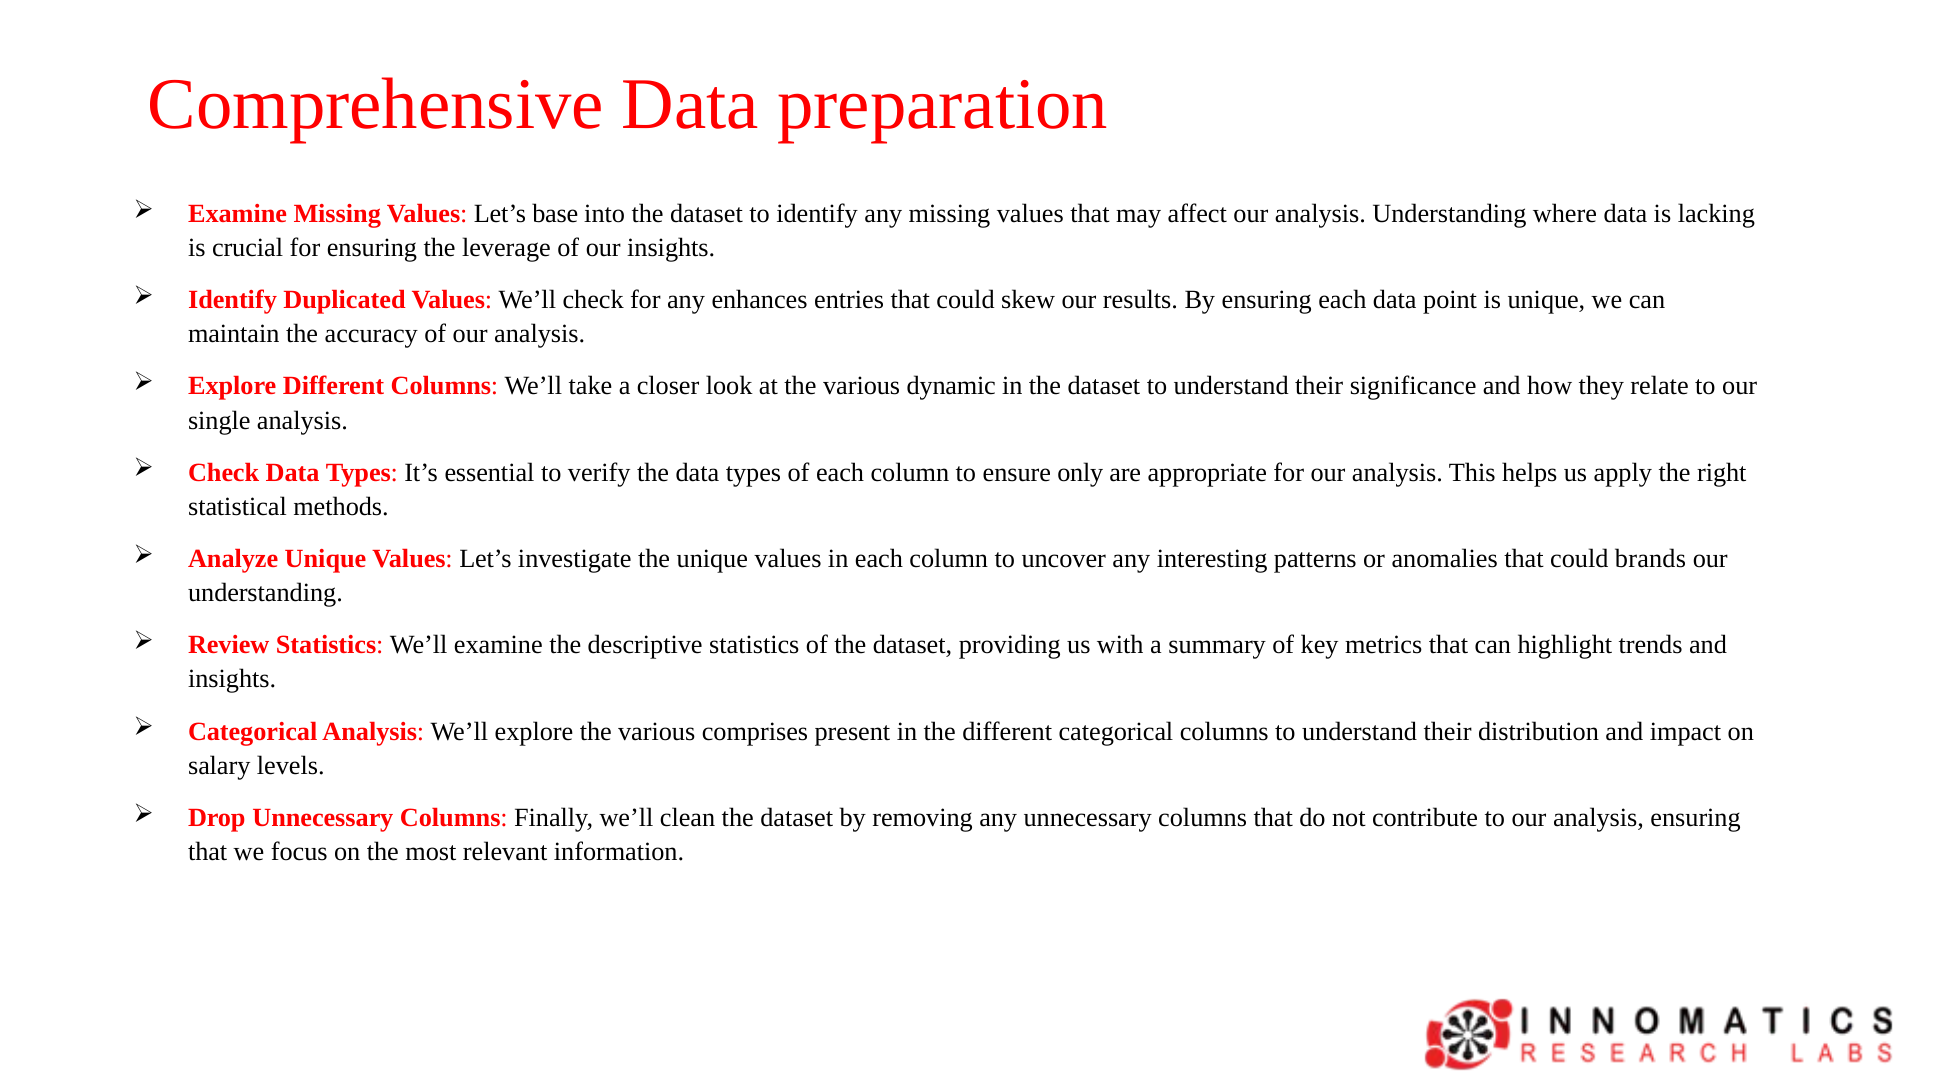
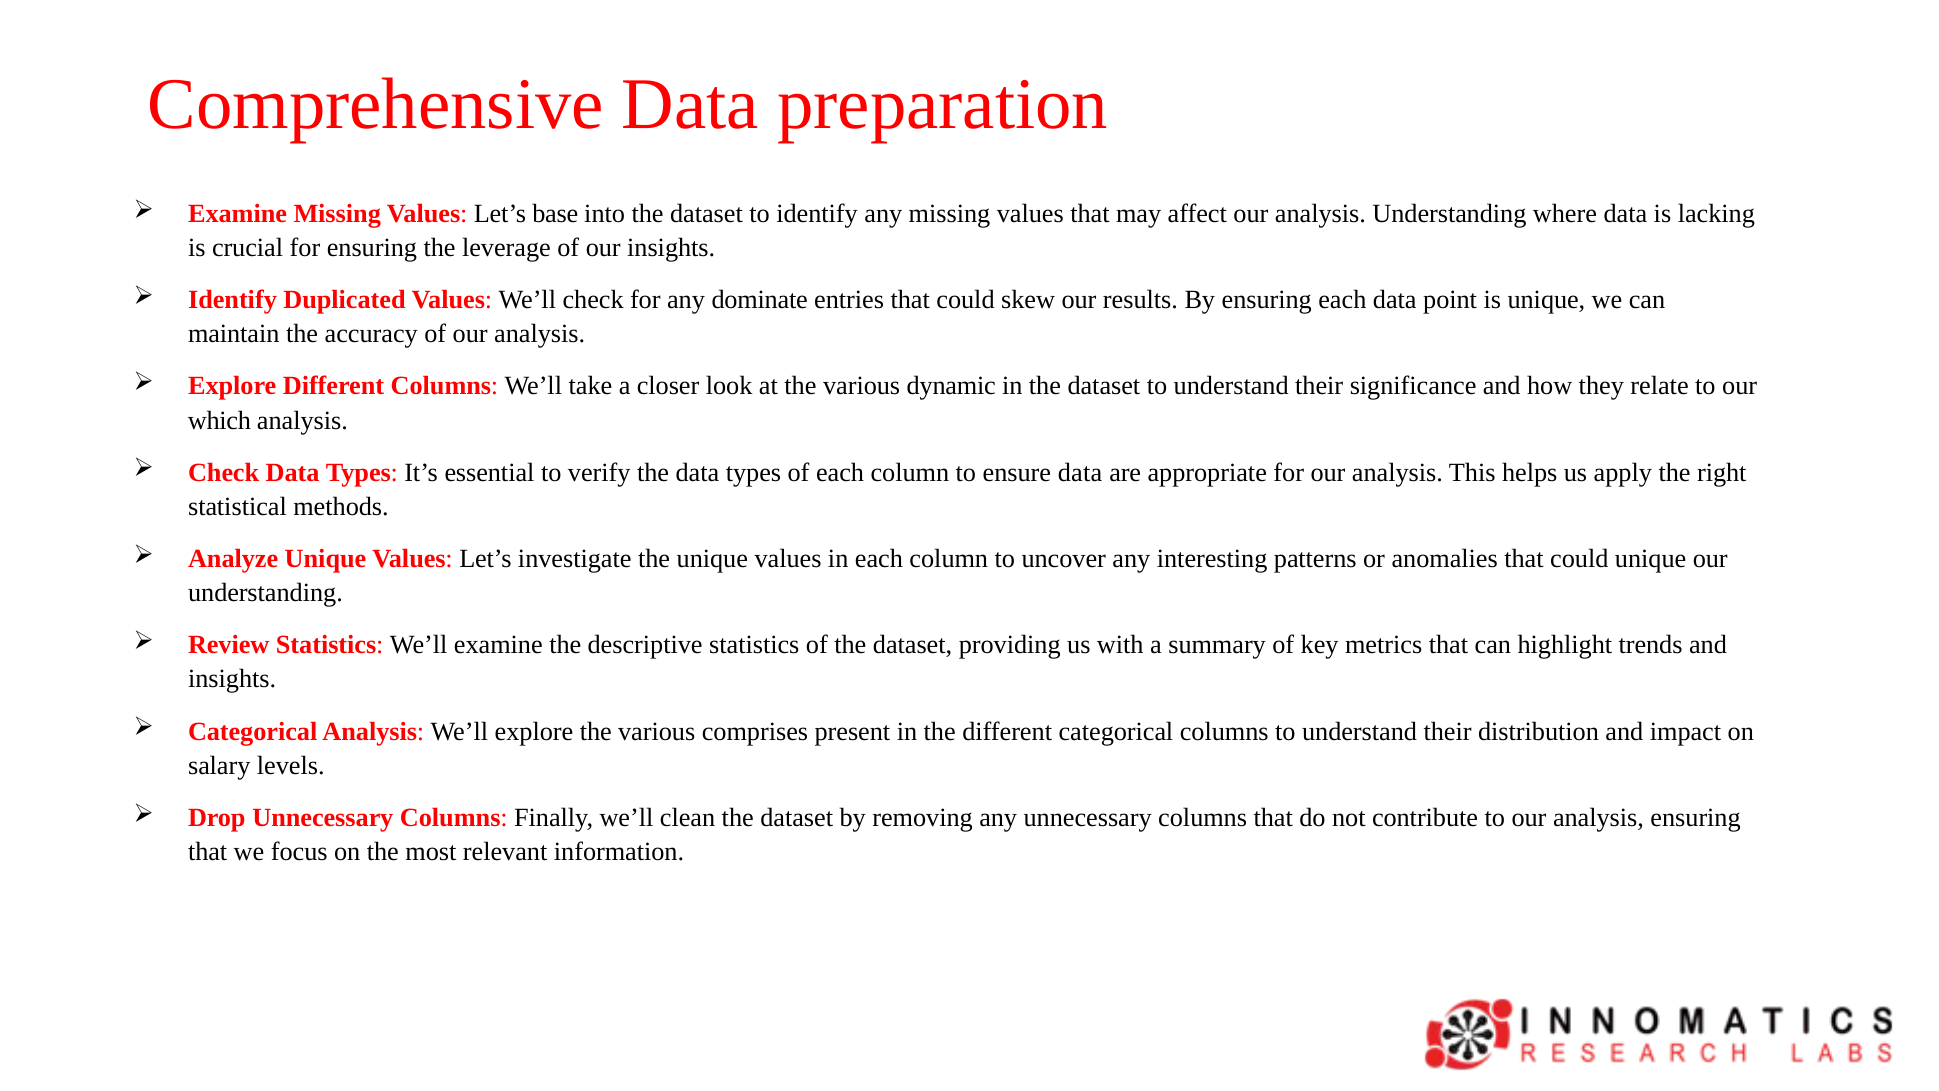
enhances: enhances -> dominate
single: single -> which
ensure only: only -> data
could brands: brands -> unique
